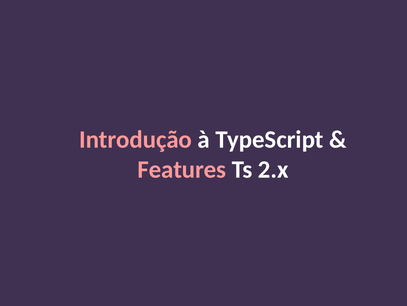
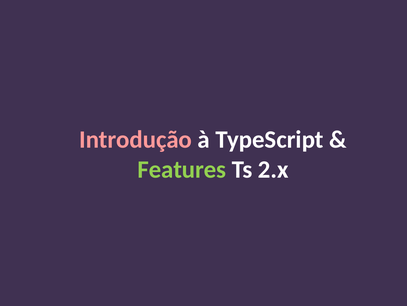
Features colour: pink -> light green
